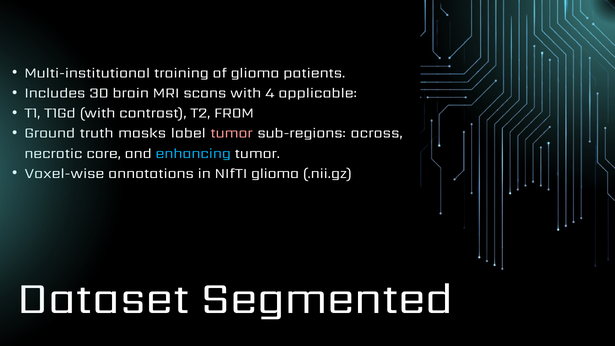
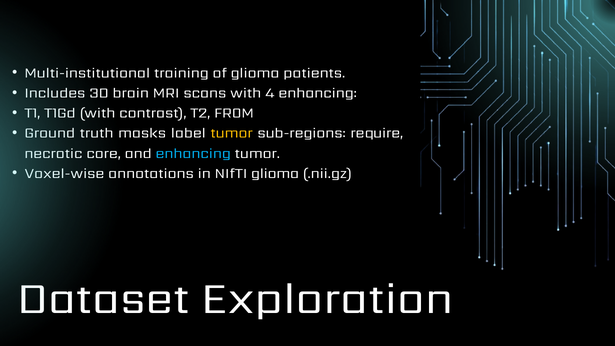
4 applicable: applicable -> enhancing
tumor at (232, 133) colour: pink -> yellow
across: across -> require
Segmented: Segmented -> Exploration
